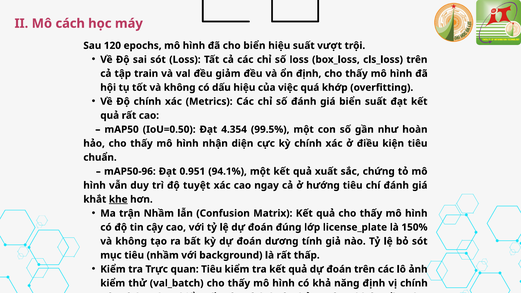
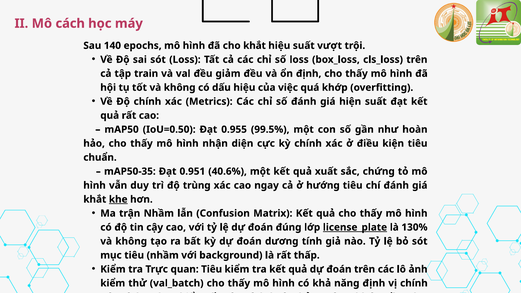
120: 120 -> 140
biển at (254, 46): biển -> khắt
giá biển: biển -> hiện
4.354: 4.354 -> 0.955
mAP50-96: mAP50-96 -> mAP50-35
94.1%: 94.1% -> 40.6%
độ tuyệt: tuyệt -> trùng
license_plate underline: none -> present
150%: 150% -> 130%
